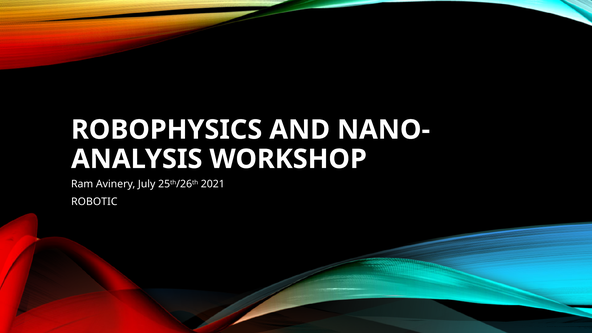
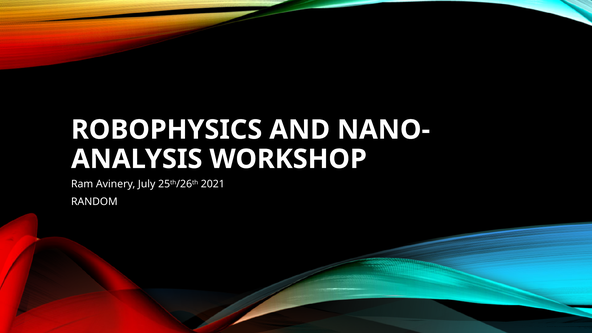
ROBOTIC: ROBOTIC -> RANDOM
